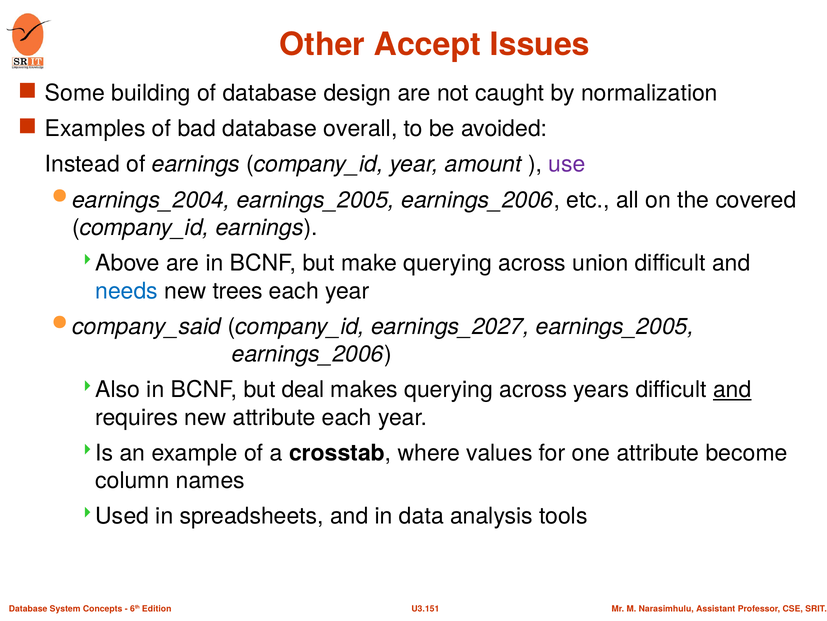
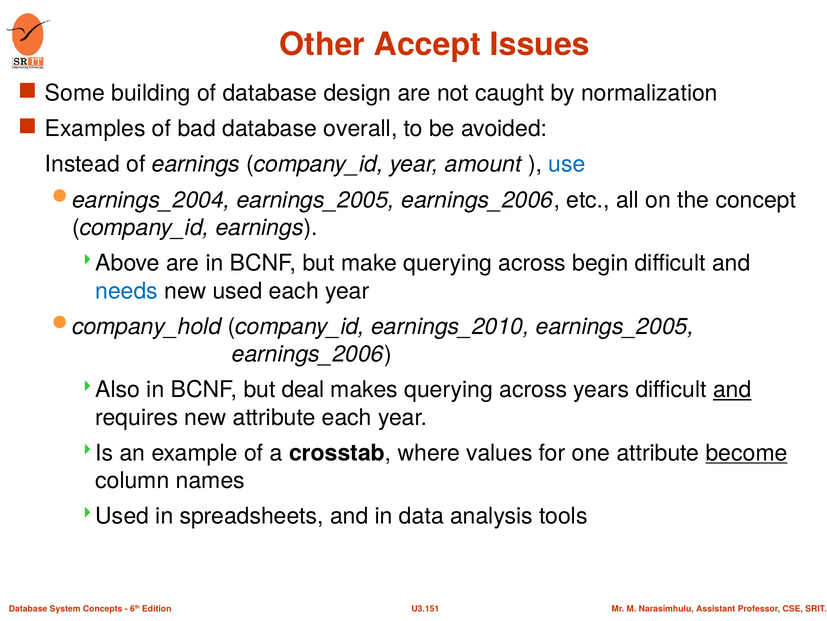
use colour: purple -> blue
covered: covered -> concept
union: union -> begin
trees: trees -> used
company_said: company_said -> company_hold
earnings_2027: earnings_2027 -> earnings_2010
become underline: none -> present
